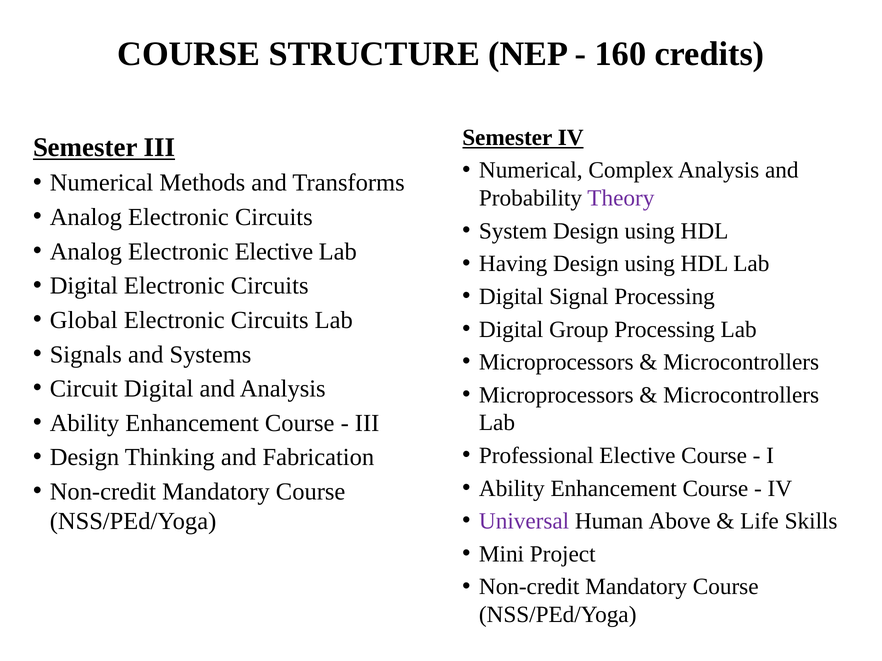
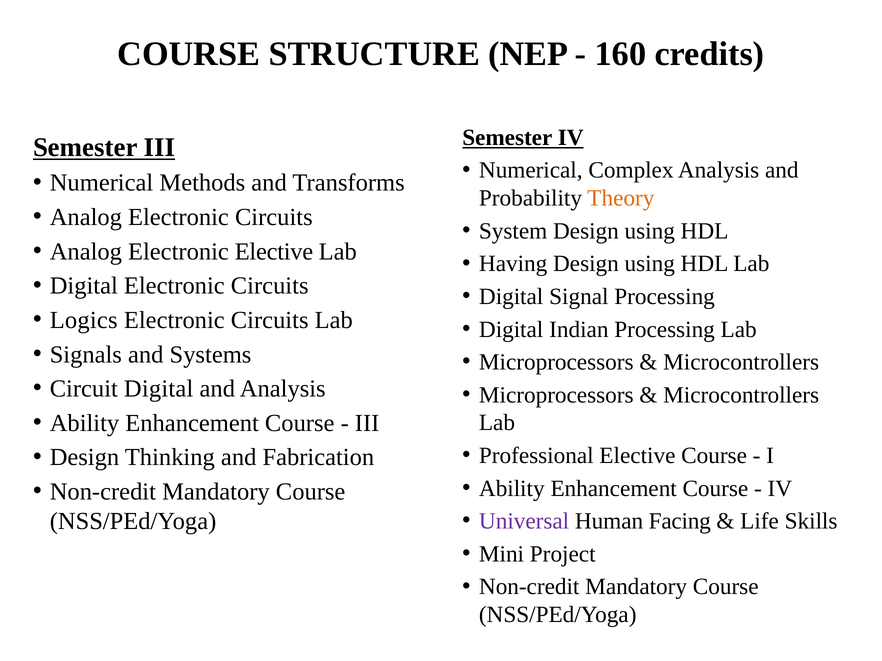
Theory colour: purple -> orange
Global: Global -> Logics
Group: Group -> Indian
Above: Above -> Facing
